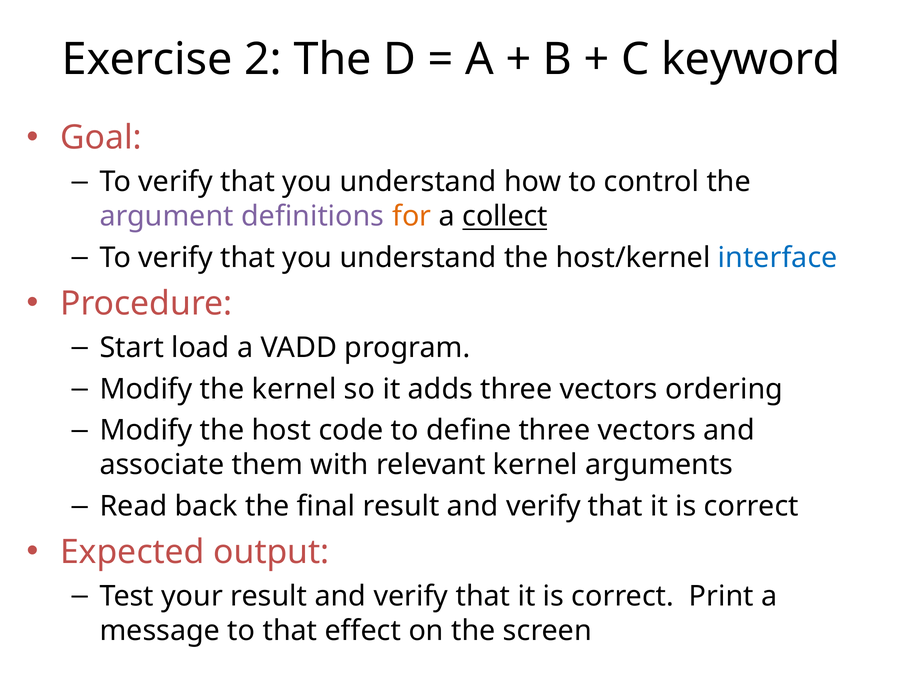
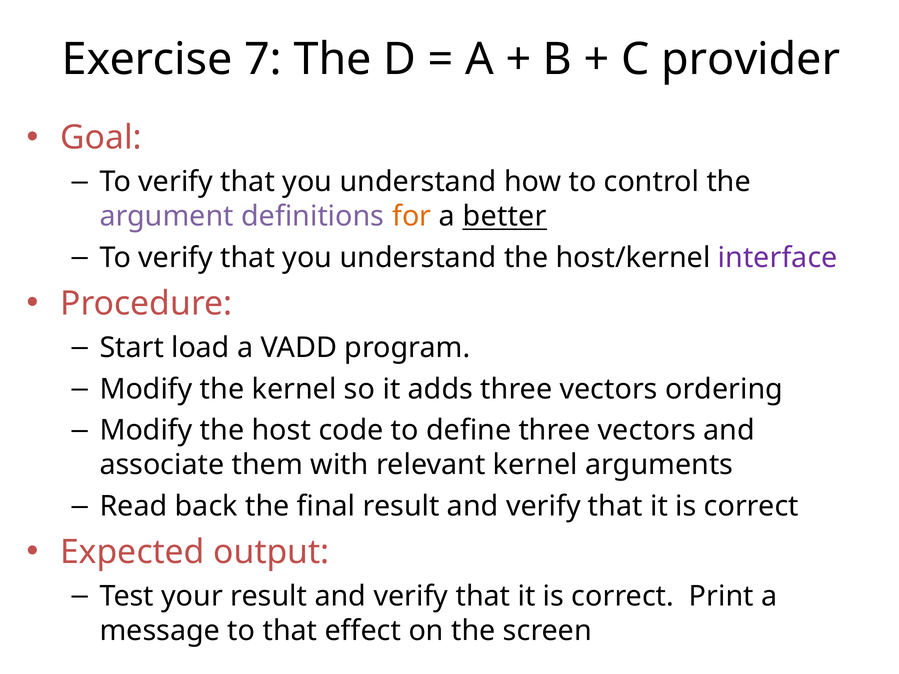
2: 2 -> 7
keyword: keyword -> provider
collect: collect -> better
interface colour: blue -> purple
